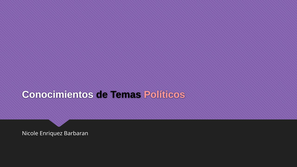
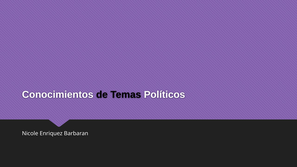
Políticos colour: pink -> white
